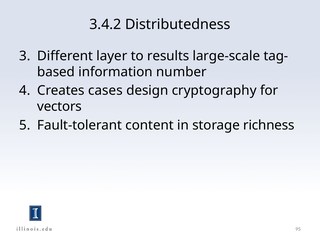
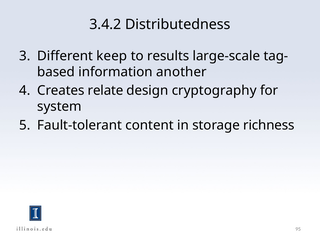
layer: layer -> keep
number: number -> another
cases: cases -> relate
vectors: vectors -> system
